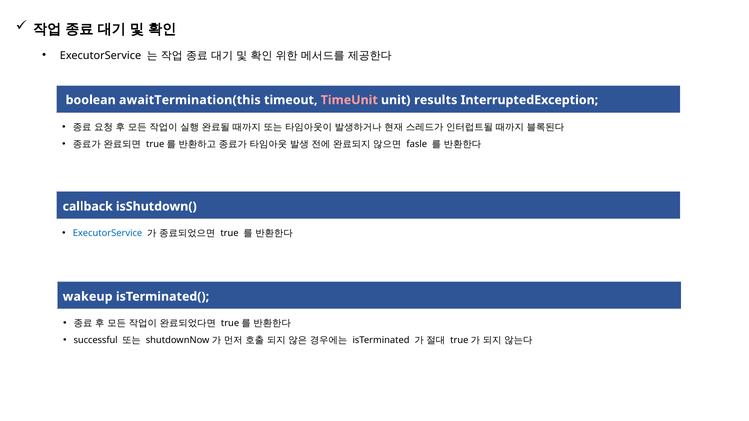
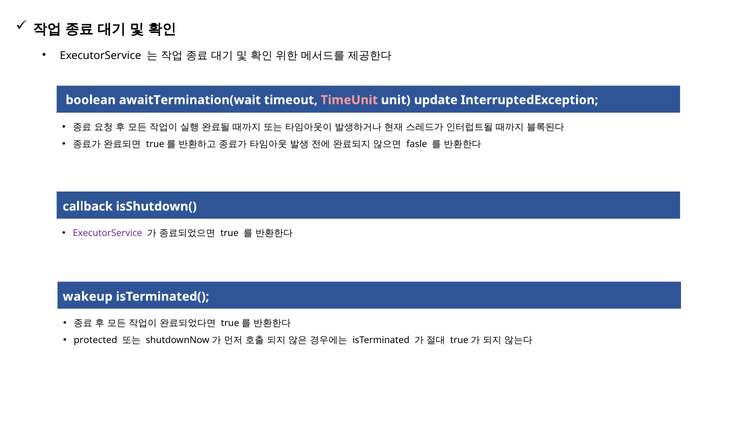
awaitTermination(this: awaitTermination(this -> awaitTermination(wait
results: results -> update
ExecutorService at (108, 233) colour: blue -> purple
successful: successful -> protected
